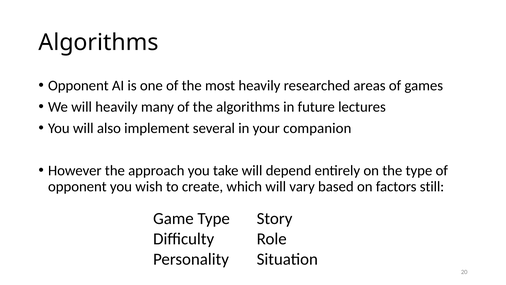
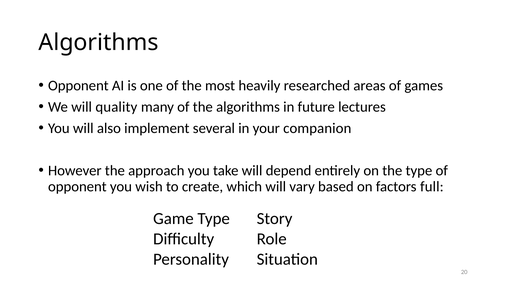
will heavily: heavily -> quality
still: still -> full
